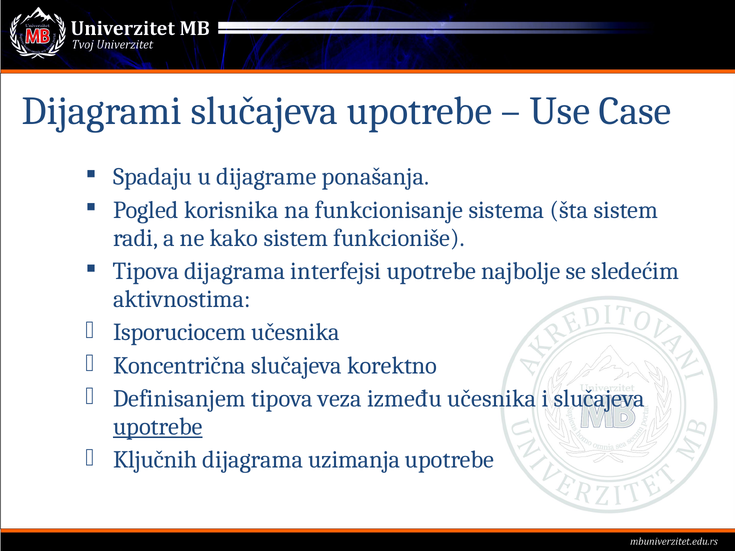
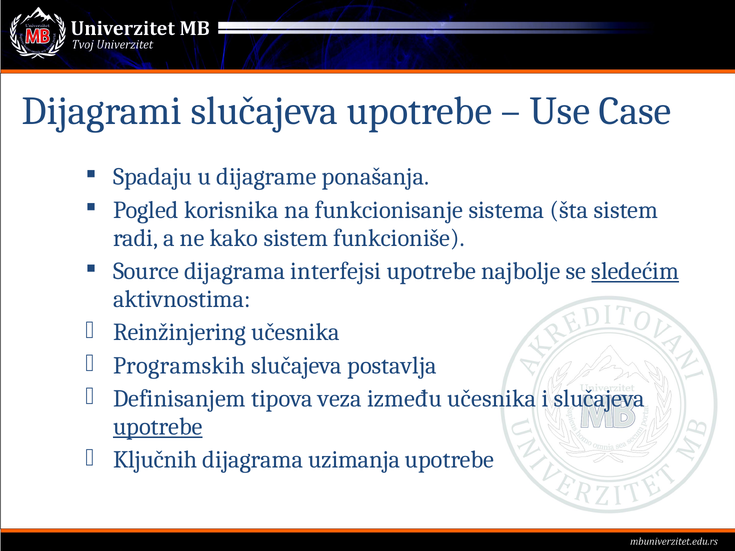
Tipova at (146, 271): Tipova -> Source
sledećim underline: none -> present
Isporuciocem: Isporuciocem -> Reinžinjering
Koncentrična: Koncentrična -> Programskih
korektno: korektno -> postavlja
